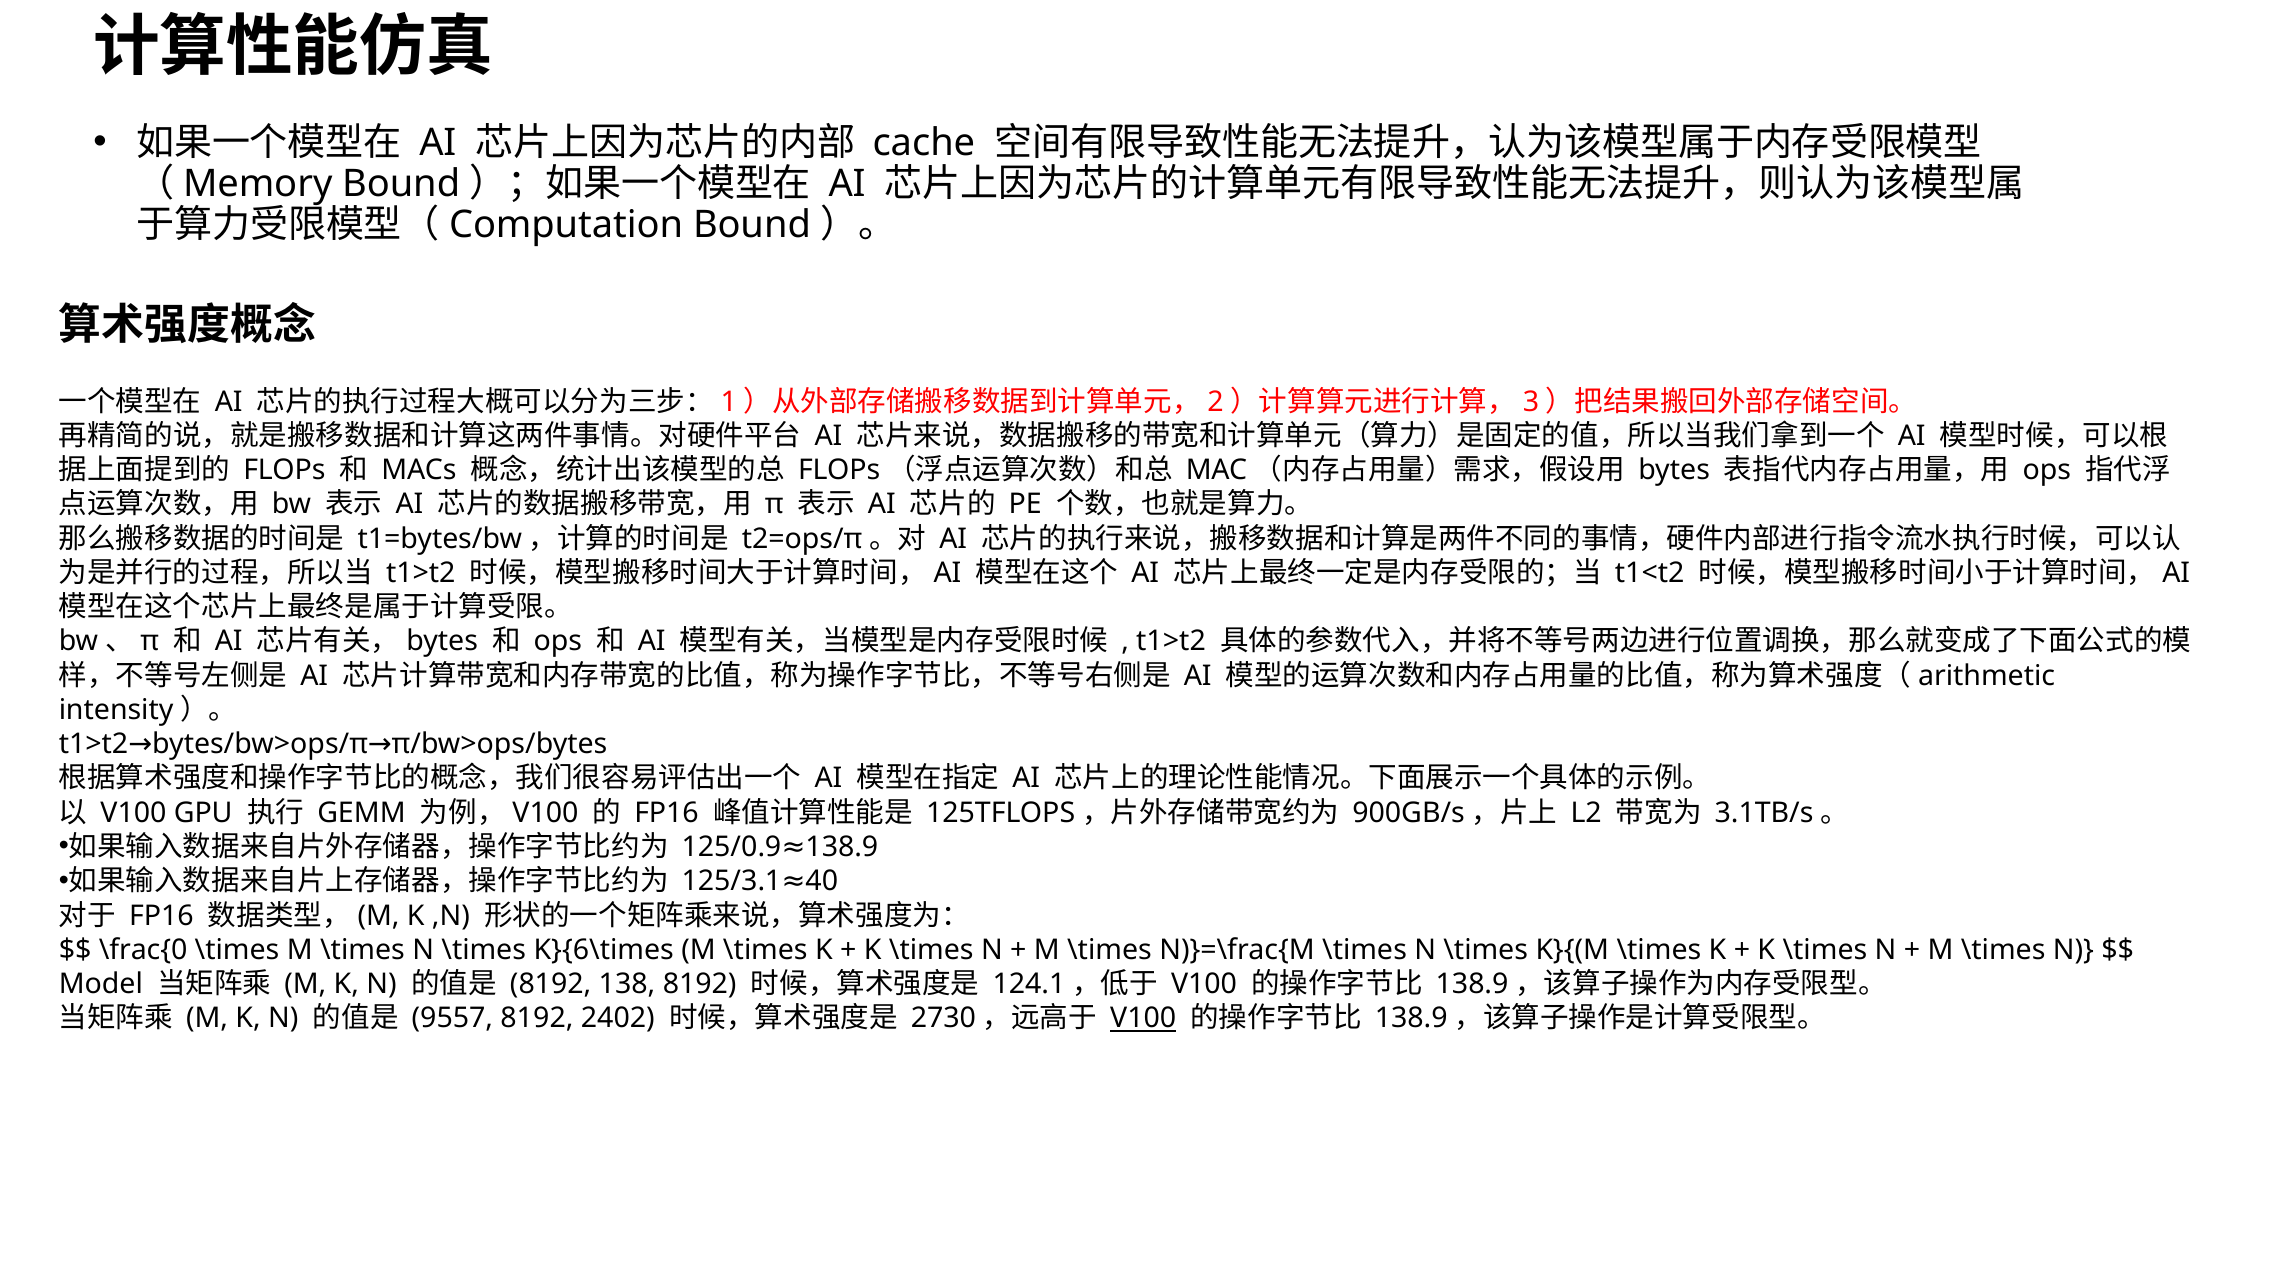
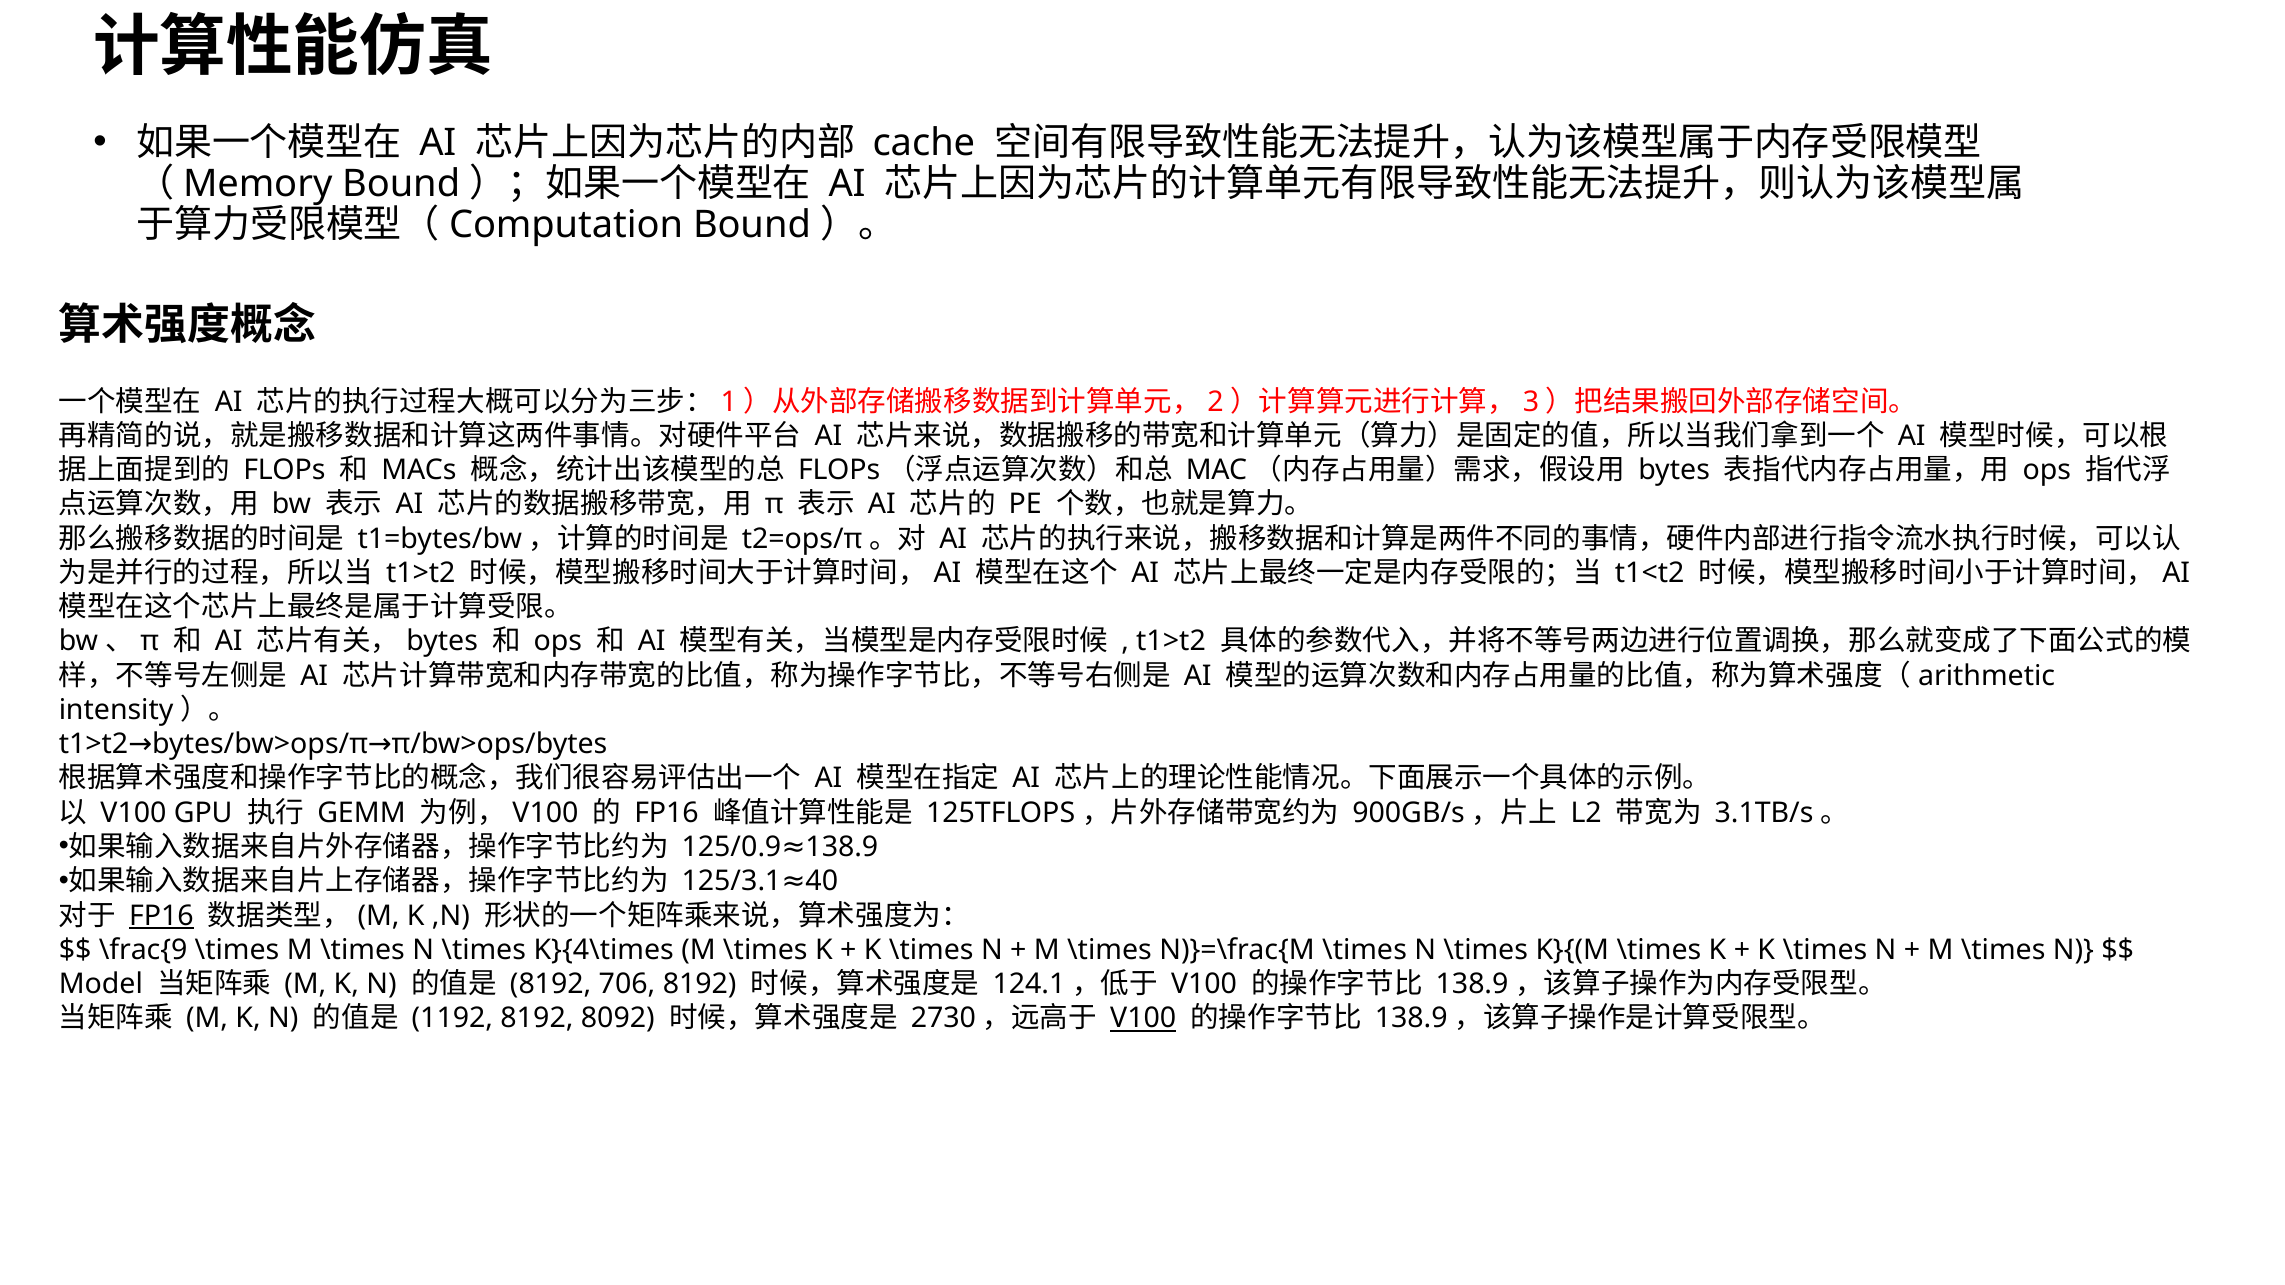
FP16 at (161, 916) underline: none -> present
\frac{0: \frac{0 -> \frac{9
K}{6\times: K}{6\times -> K}{4\times
138: 138 -> 706
9557: 9557 -> 1192
2402: 2402 -> 8092
